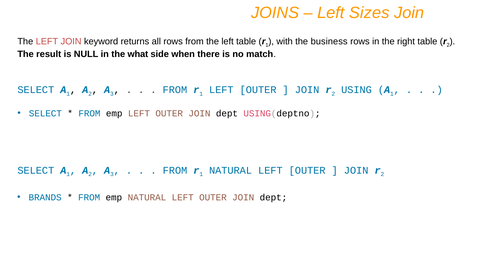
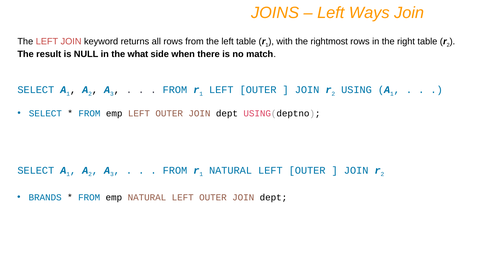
Sizes: Sizes -> Ways
business: business -> rightmost
